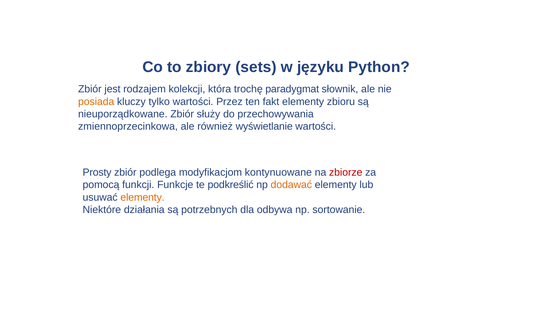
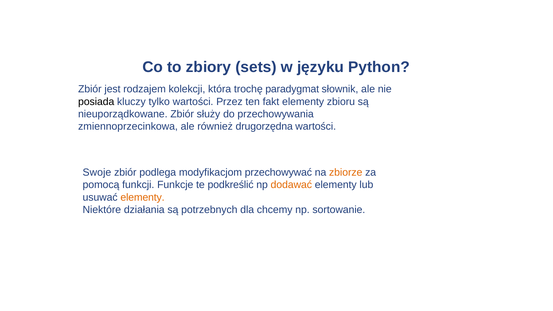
posiada colour: orange -> black
wyświetlanie: wyświetlanie -> drugorzędna
Prosty: Prosty -> Swoje
kontynuowane: kontynuowane -> przechowywać
zbiorze colour: red -> orange
odbywa: odbywa -> chcemy
